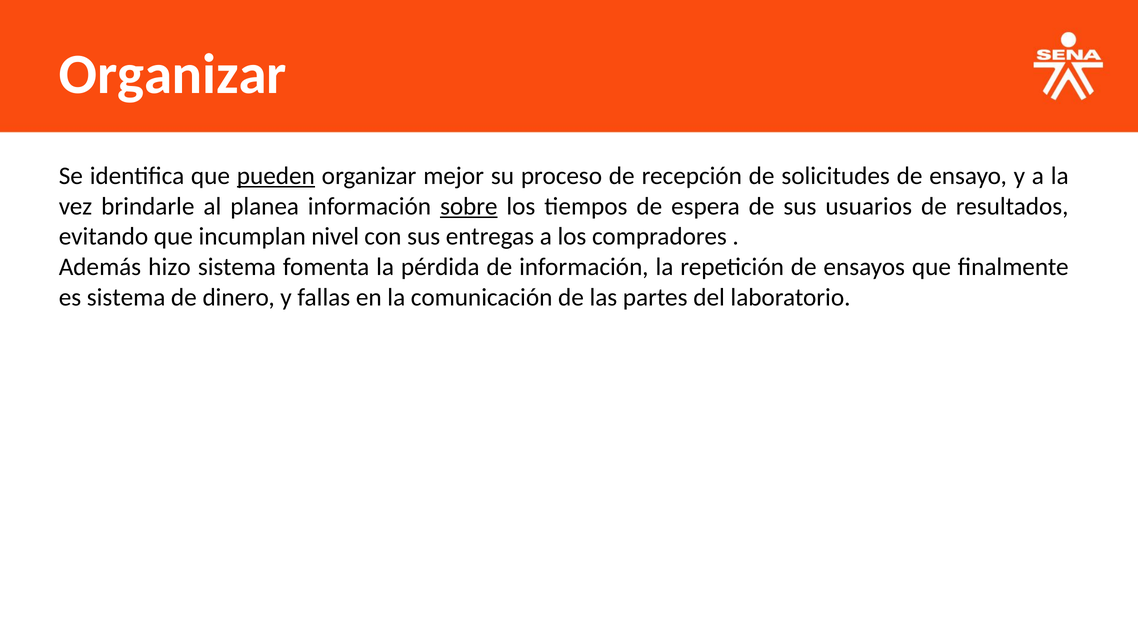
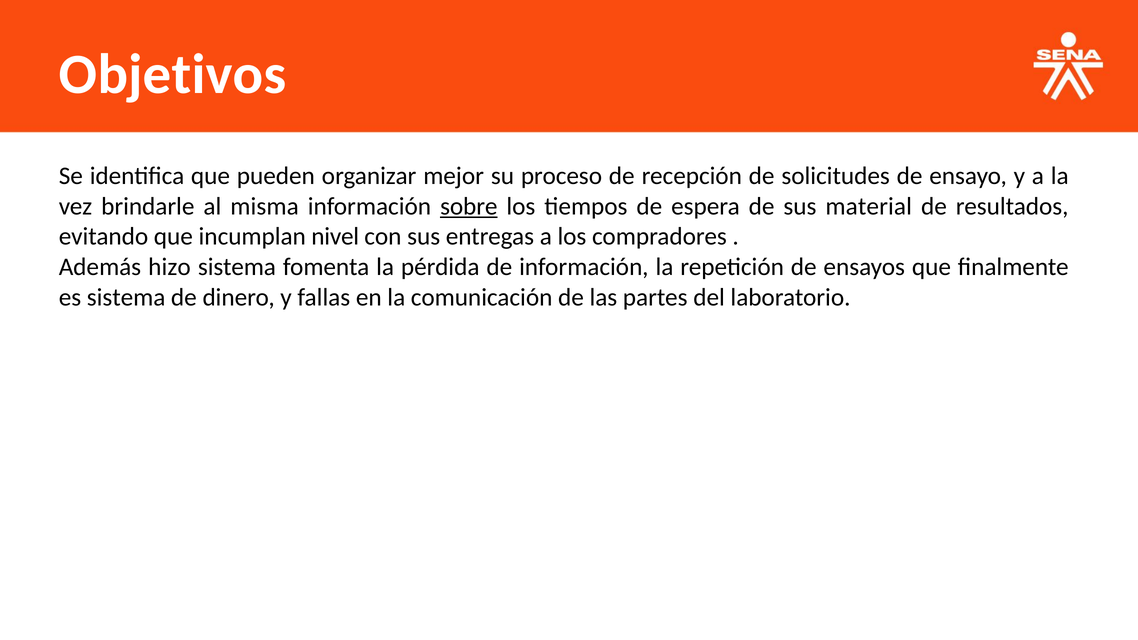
Organizar at (173, 75): Organizar -> Objetivos
pueden underline: present -> none
planea: planea -> misma
usuarios: usuarios -> material
